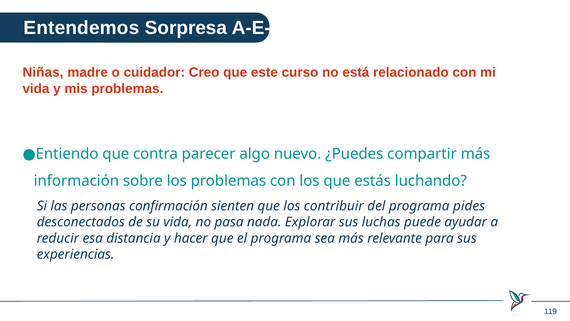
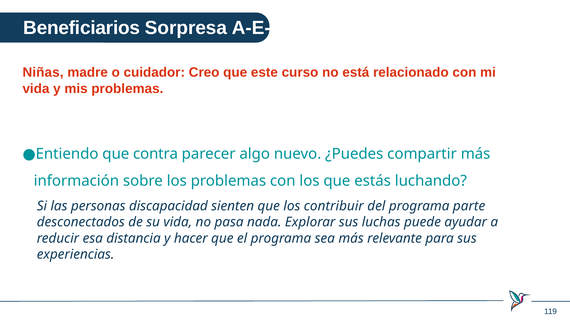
Entendemos: Entendemos -> Beneficiarios
confirmación: confirmación -> discapacidad
pides: pides -> parte
